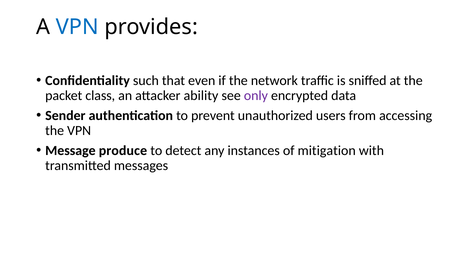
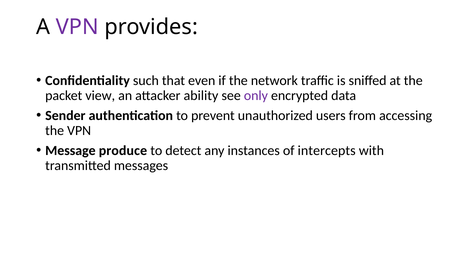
VPN at (77, 27) colour: blue -> purple
class: class -> view
mitigation: mitigation -> intercepts
